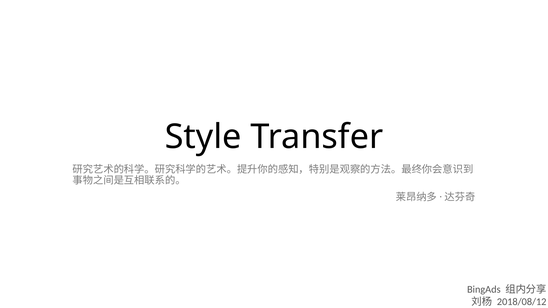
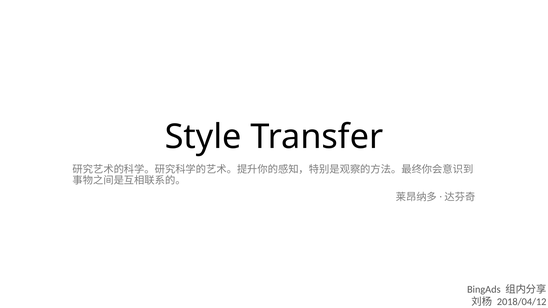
2018/08/12: 2018/08/12 -> 2018/04/12
